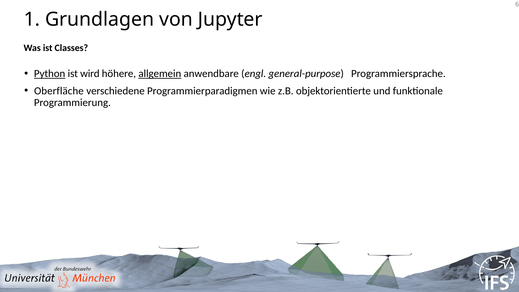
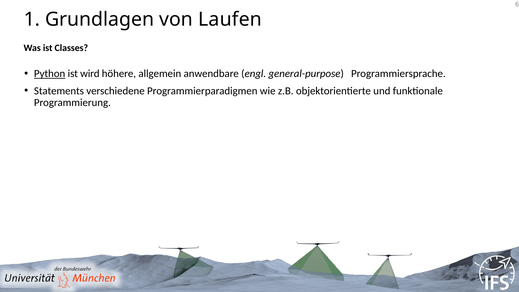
Jupyter: Jupyter -> Laufen
allgemein underline: present -> none
Oberfläche: Oberfläche -> Statements
